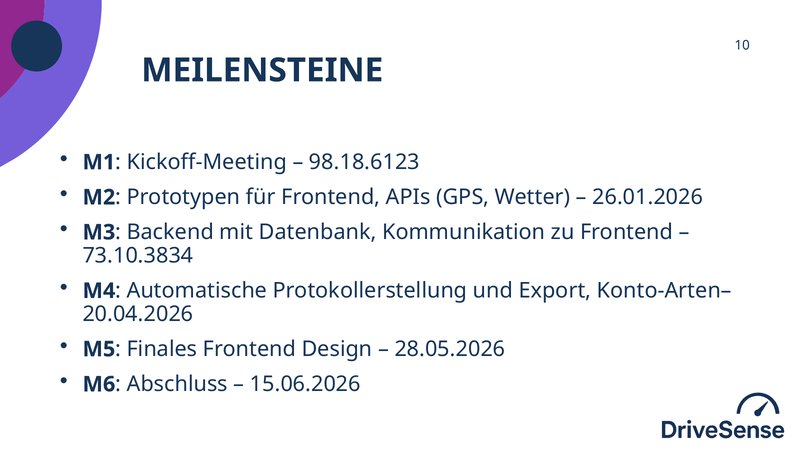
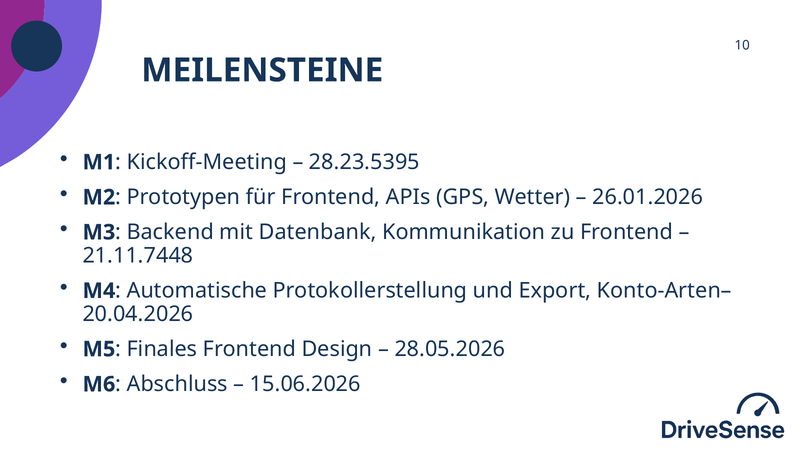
98.18.6123: 98.18.6123 -> 28.23.5395
73.10.3834: 73.10.3834 -> 21.11.7448
